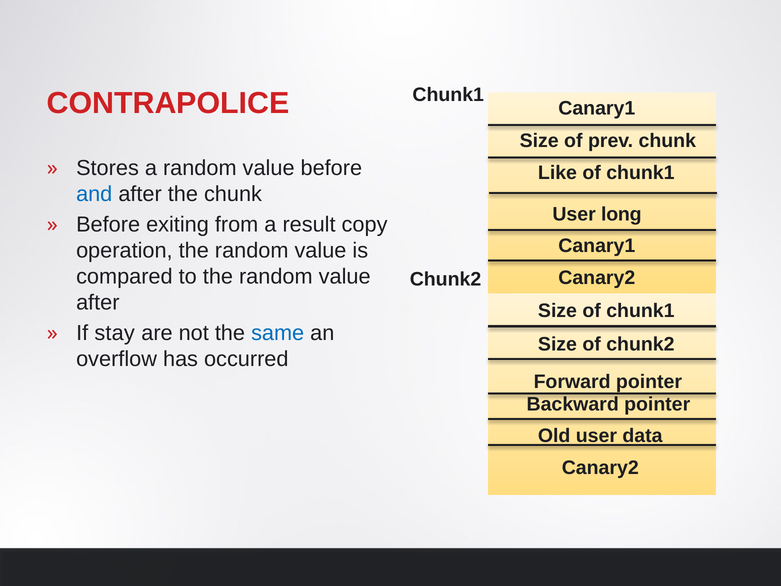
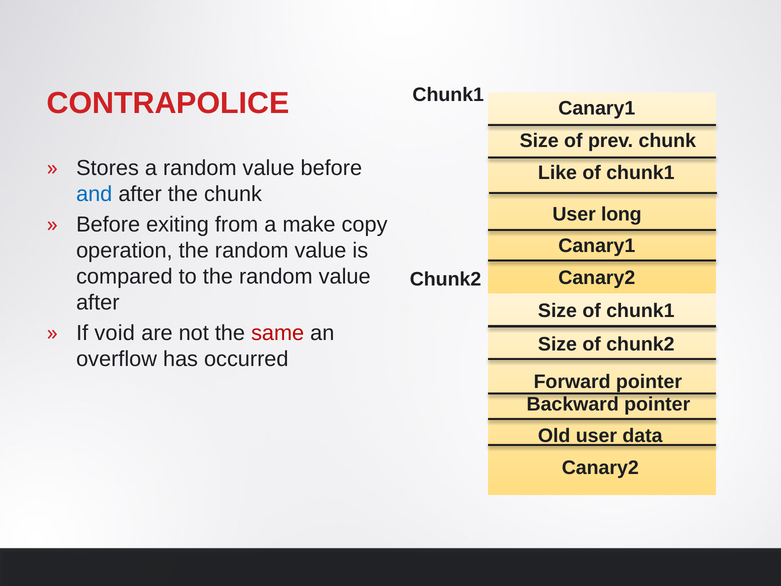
result: result -> make
stay: stay -> void
same colour: blue -> red
